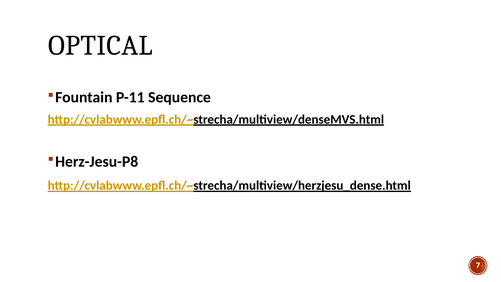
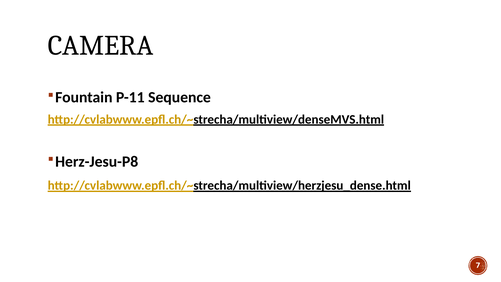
OPTICAL: OPTICAL -> CAMERA
